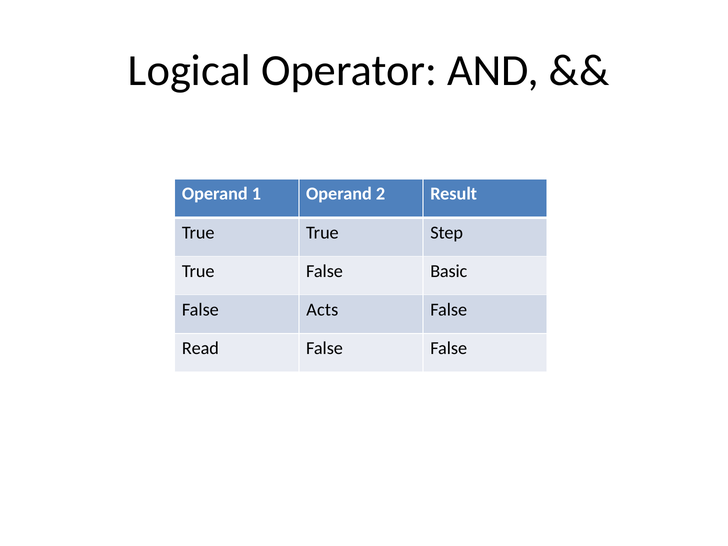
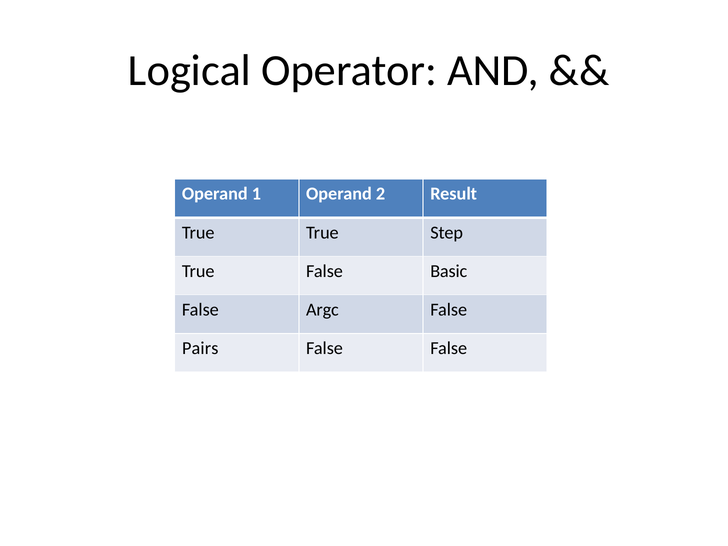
Acts: Acts -> Argc
Read: Read -> Pairs
